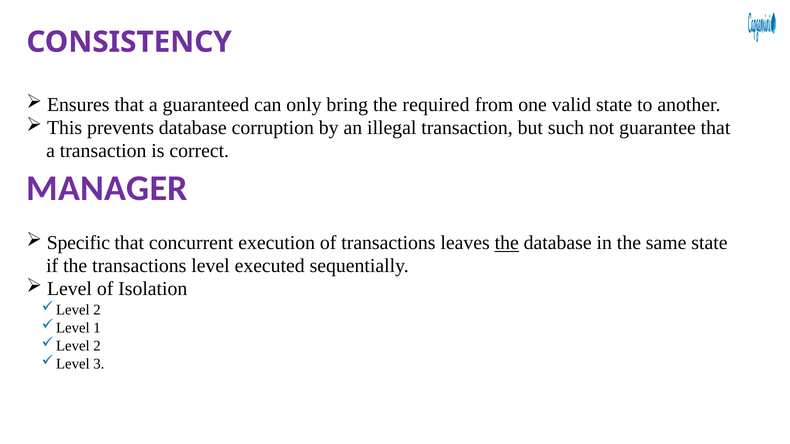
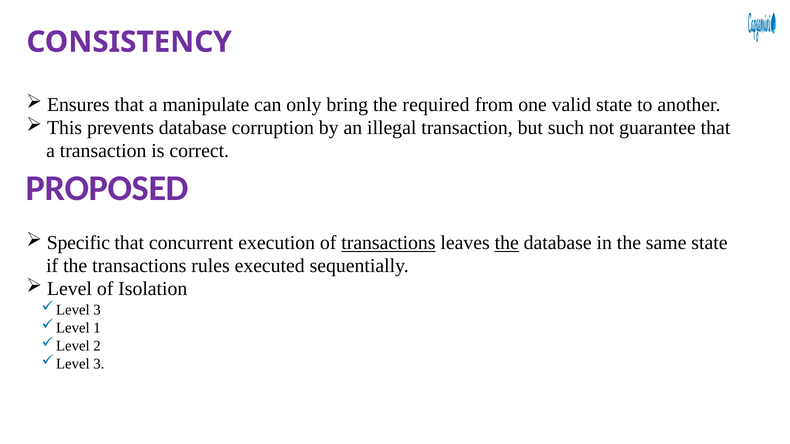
guaranteed: guaranteed -> manipulate
MANAGER: MANAGER -> PROPOSED
transactions at (388, 243) underline: none -> present
transactions level: level -> rules
2 at (97, 310): 2 -> 3
